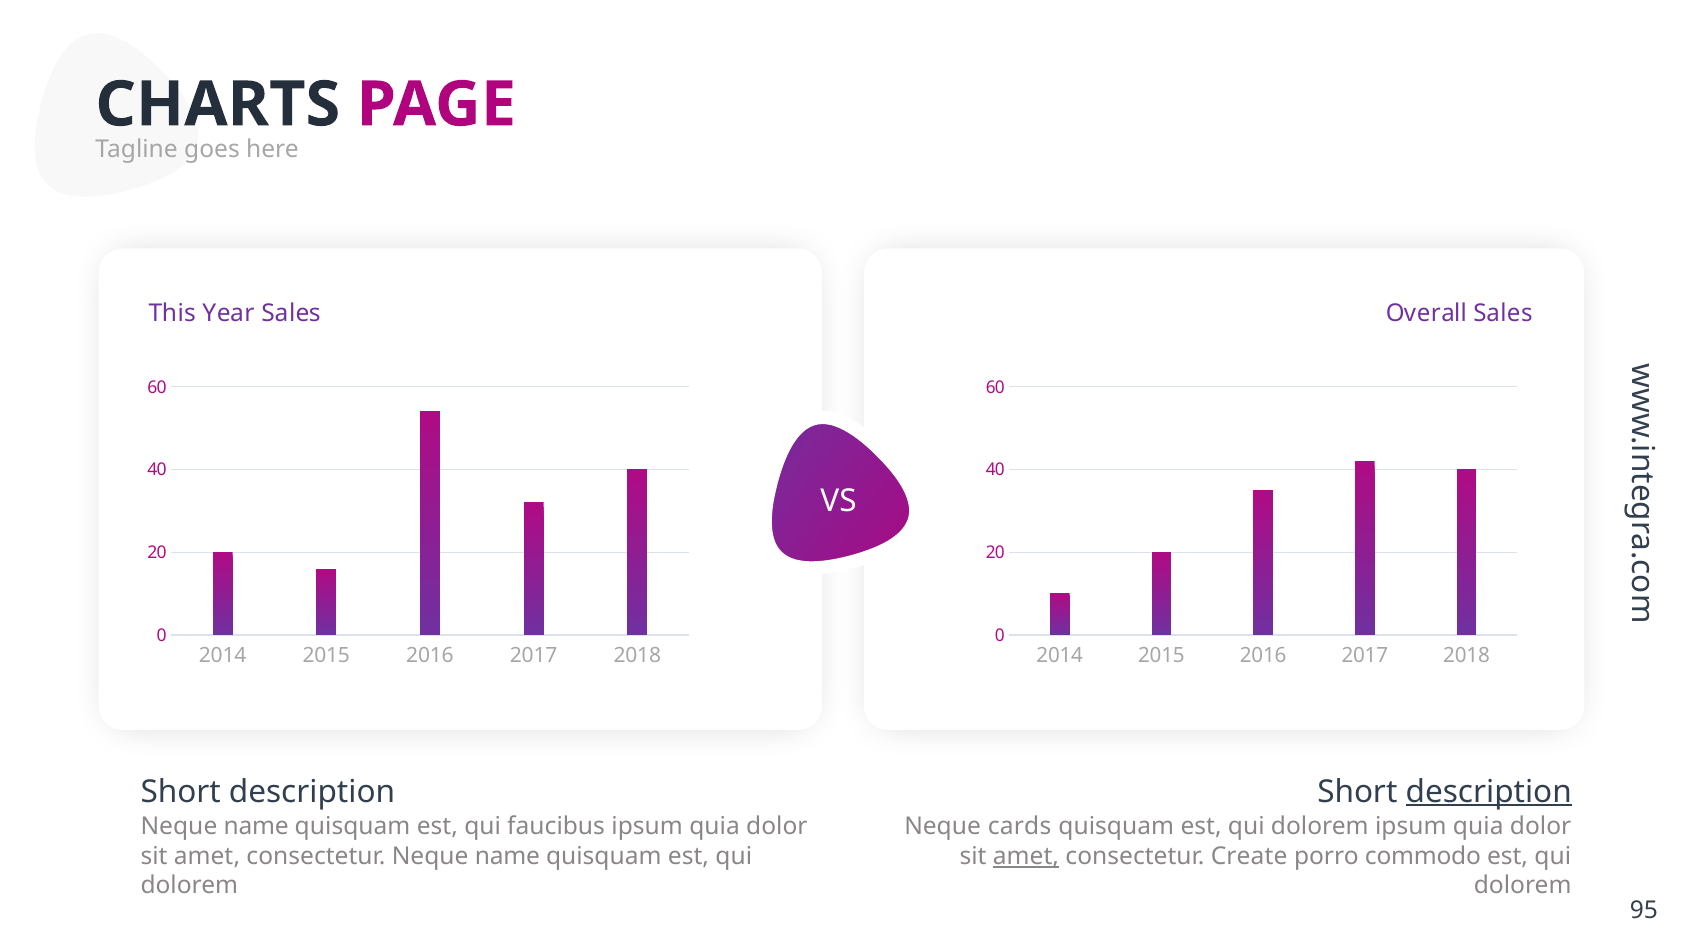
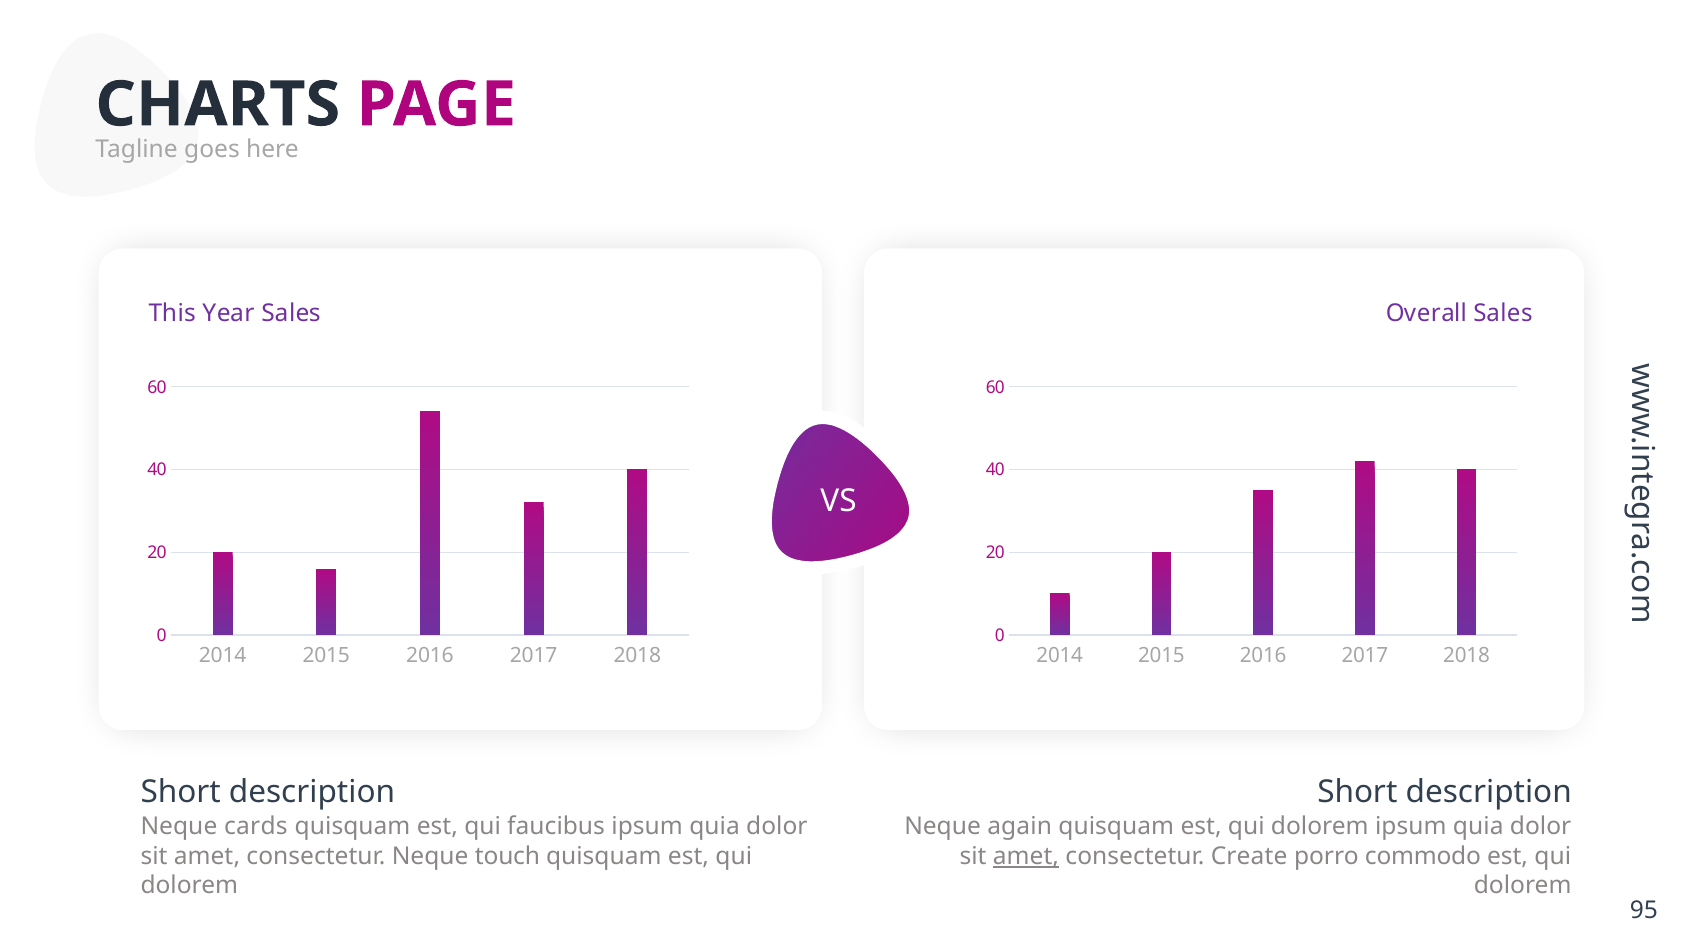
description at (1489, 792) underline: present -> none
name at (256, 827): name -> cards
cards: cards -> again
consectetur Neque name: name -> touch
